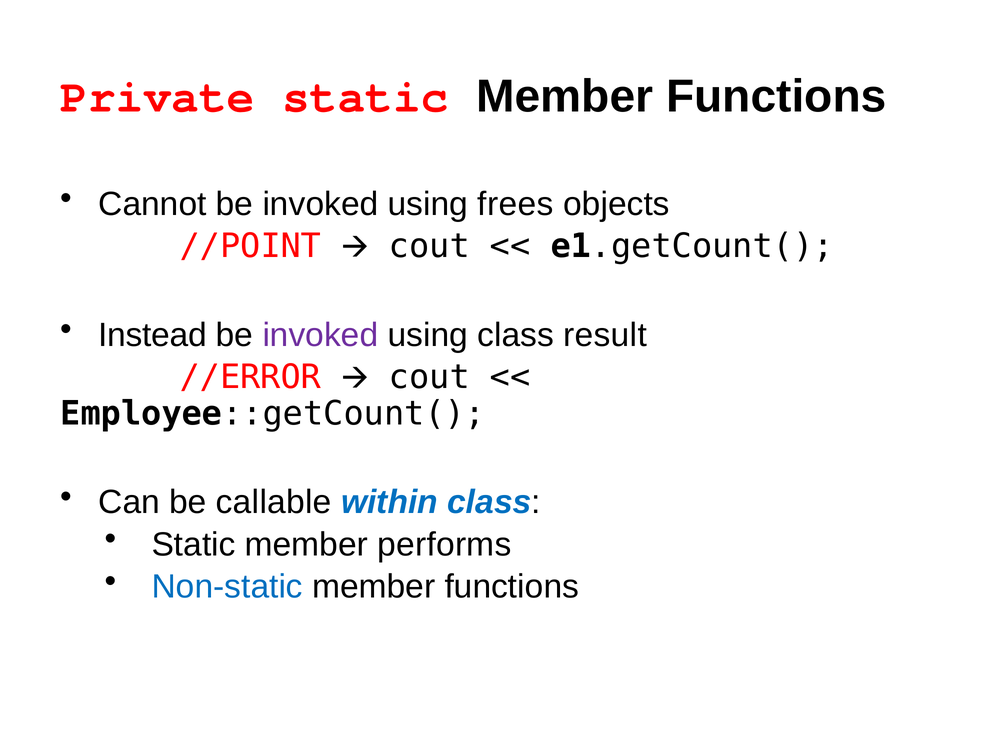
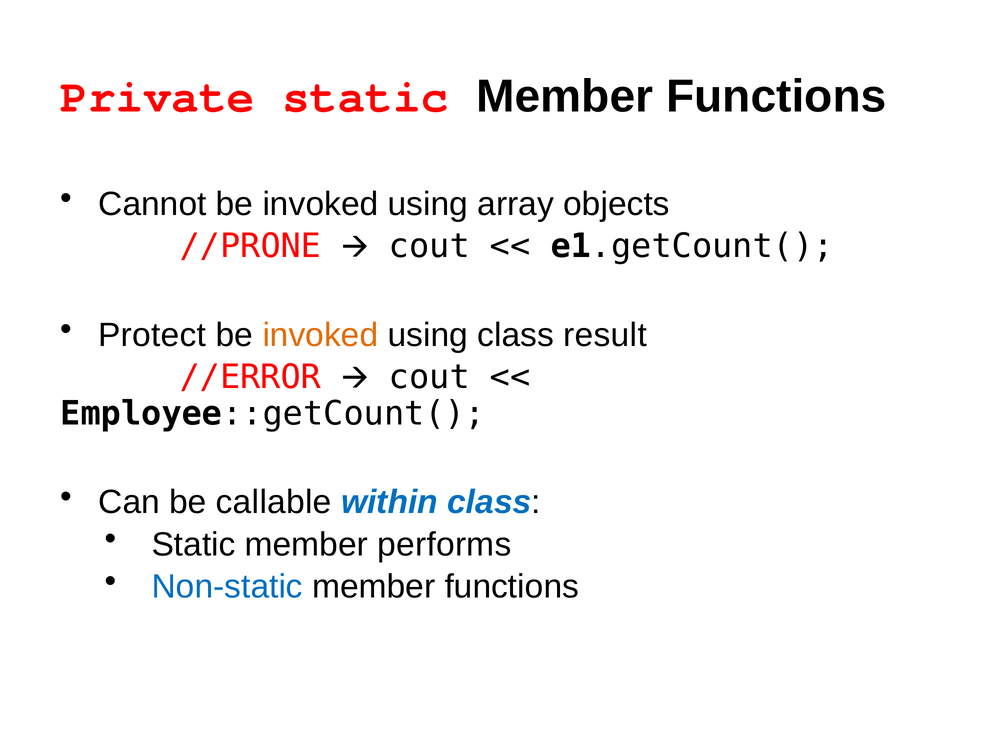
frees: frees -> array
//POINT: //POINT -> //PRONE
Instead: Instead -> Protect
invoked at (320, 335) colour: purple -> orange
